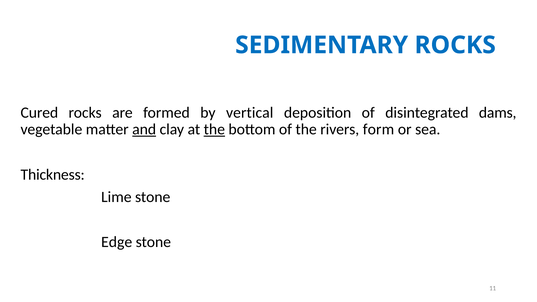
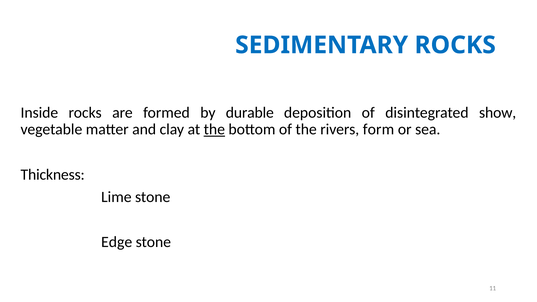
Cured: Cured -> Inside
vertical: vertical -> durable
dams: dams -> show
and underline: present -> none
